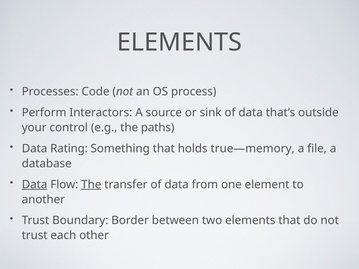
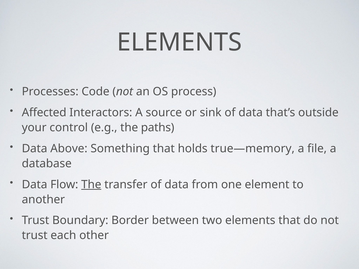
Perform: Perform -> Affected
Rating: Rating -> Above
Data at (35, 185) underline: present -> none
